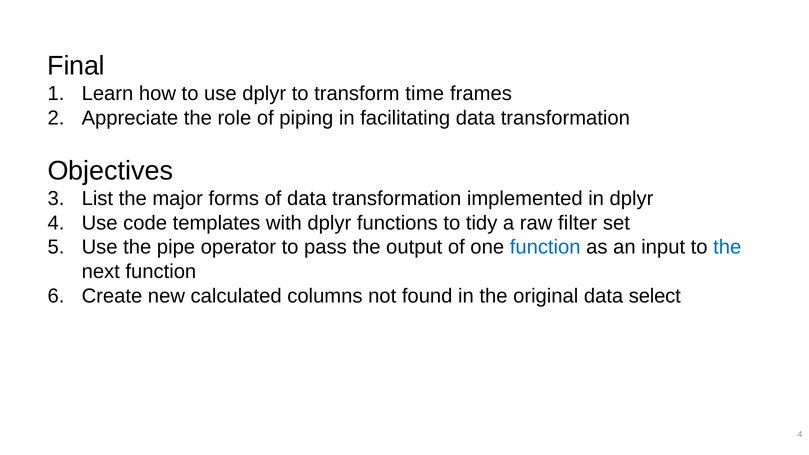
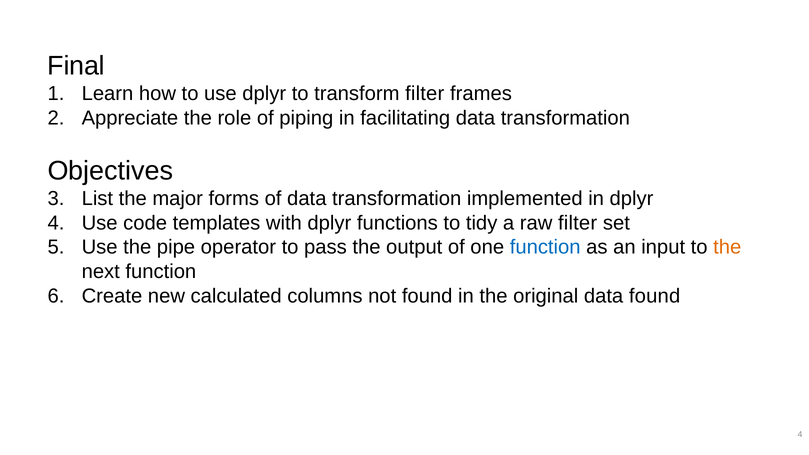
transform time: time -> filter
the at (727, 247) colour: blue -> orange
data select: select -> found
